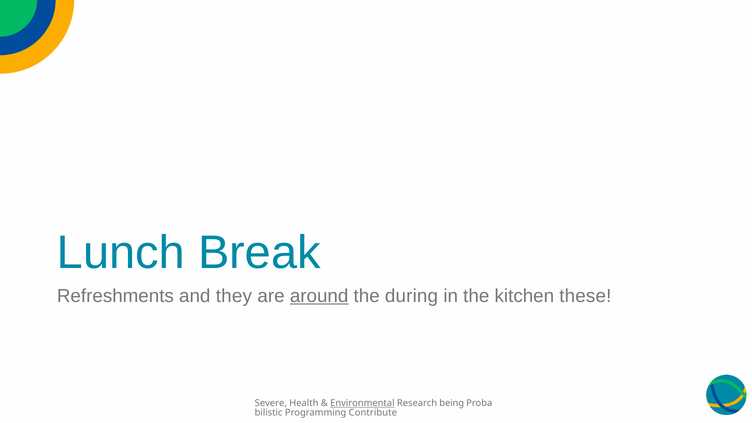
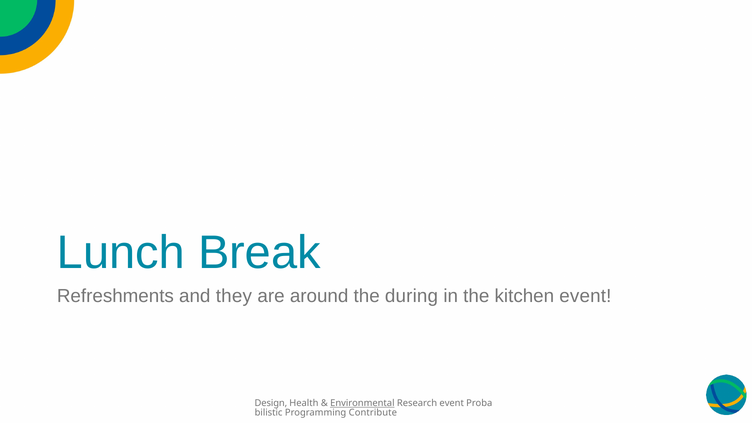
around underline: present -> none
kitchen these: these -> event
Severe: Severe -> Design
Research being: being -> event
